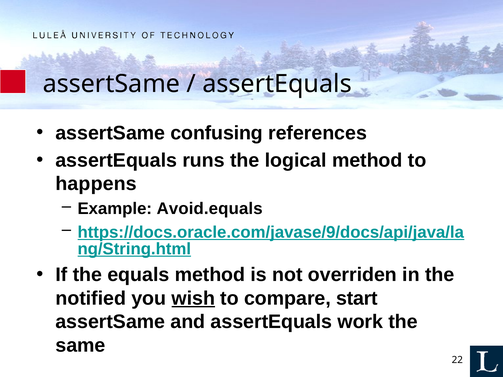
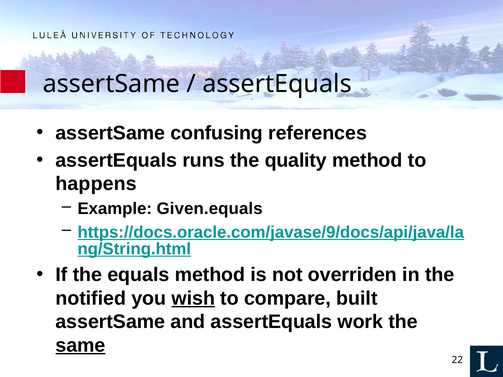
logical: logical -> quality
Avoid.equals: Avoid.equals -> Given.equals
start: start -> built
same underline: none -> present
